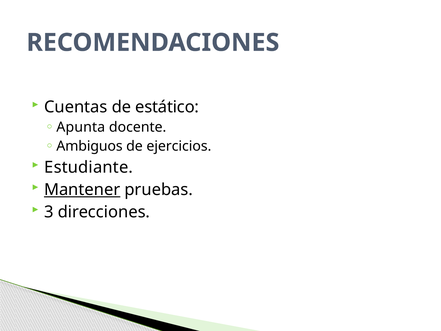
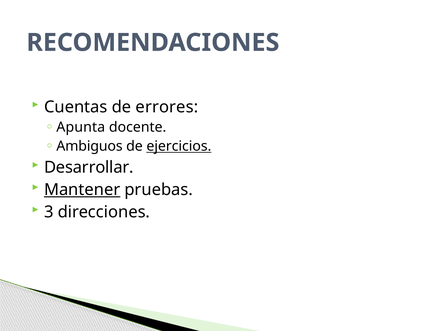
estático: estático -> errores
ejercicios underline: none -> present
Estudiante: Estudiante -> Desarrollar
